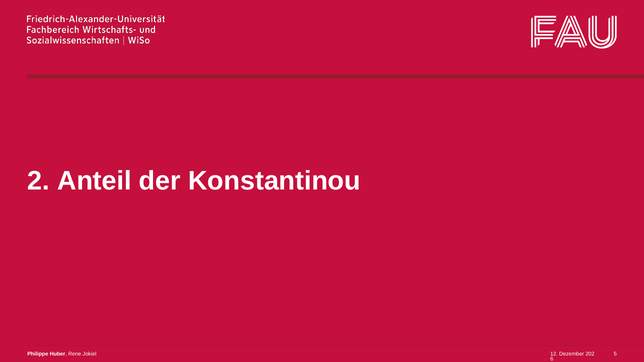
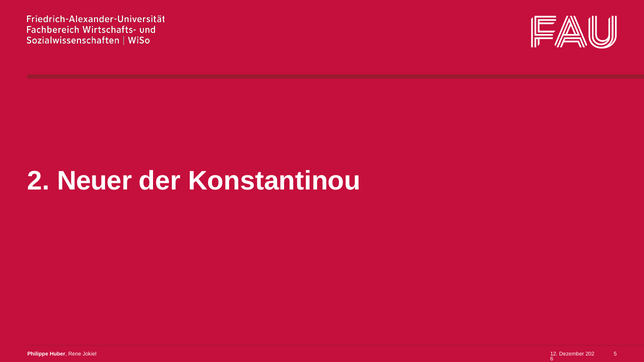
Anteil: Anteil -> Neuer
